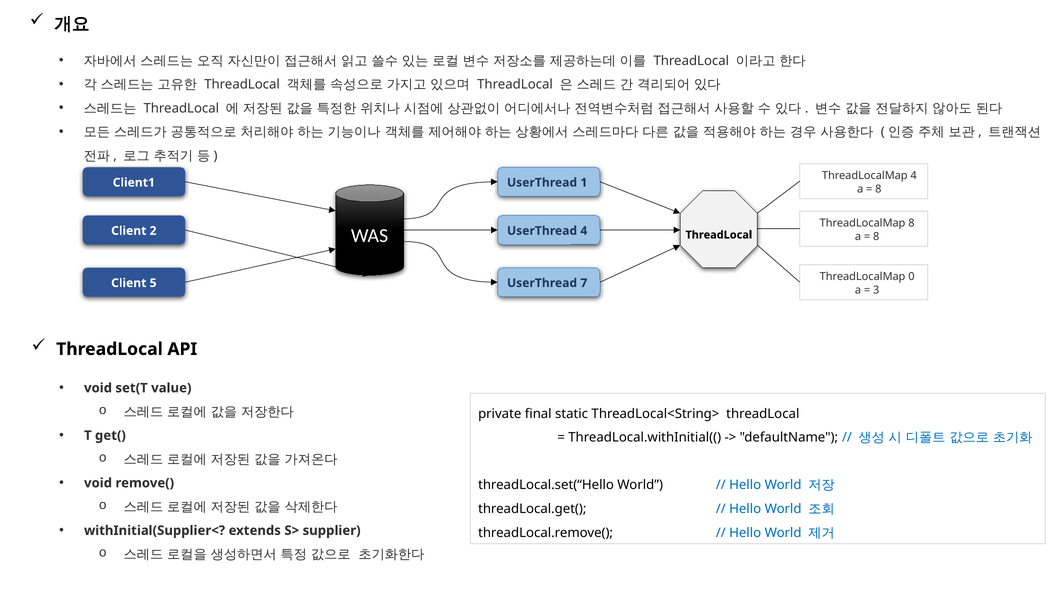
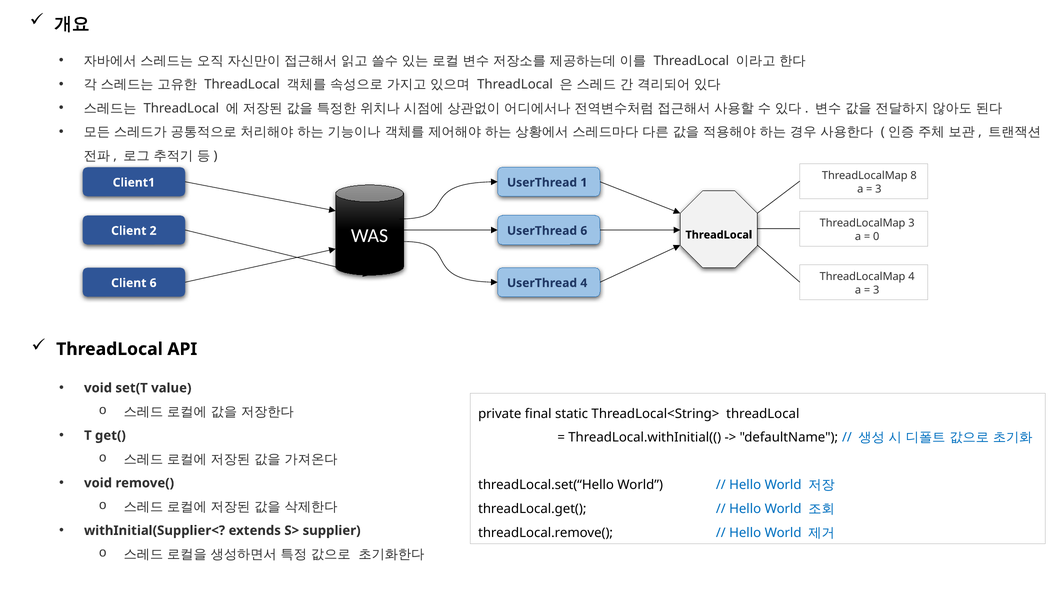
ThreadLocalMap 4: 4 -> 8
8 at (878, 189): 8 -> 3
ThreadLocalMap 8: 8 -> 3
UserThread 4: 4 -> 6
8 at (876, 237): 8 -> 0
ThreadLocalMap 0: 0 -> 4
Client 5: 5 -> 6
UserThread 7: 7 -> 4
